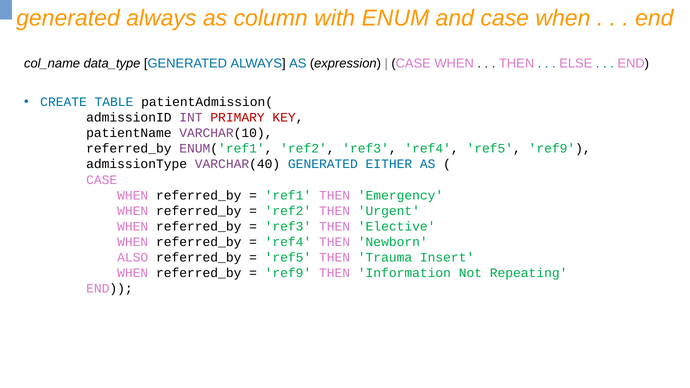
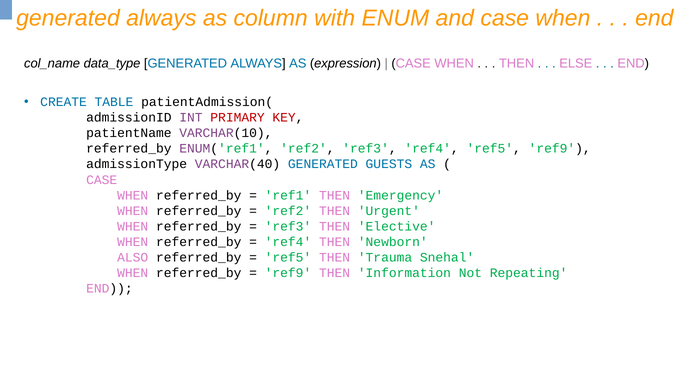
EITHER: EITHER -> GUESTS
Insert: Insert -> Snehal
